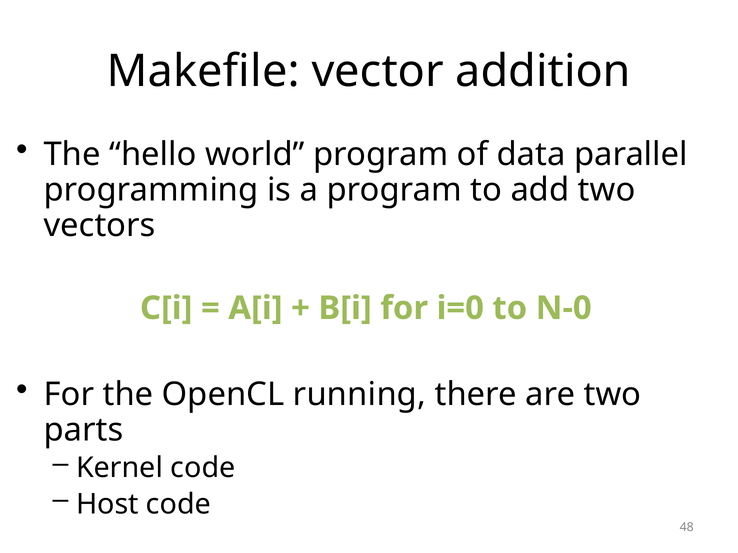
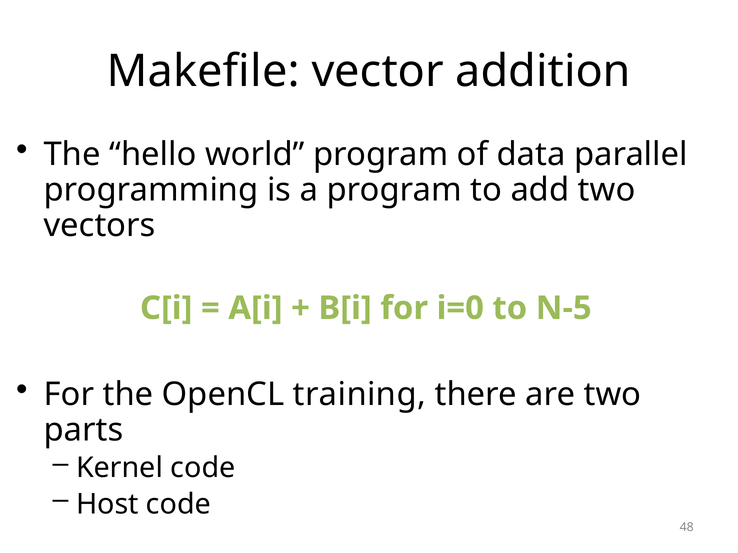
N-0: N-0 -> N-5
running: running -> training
